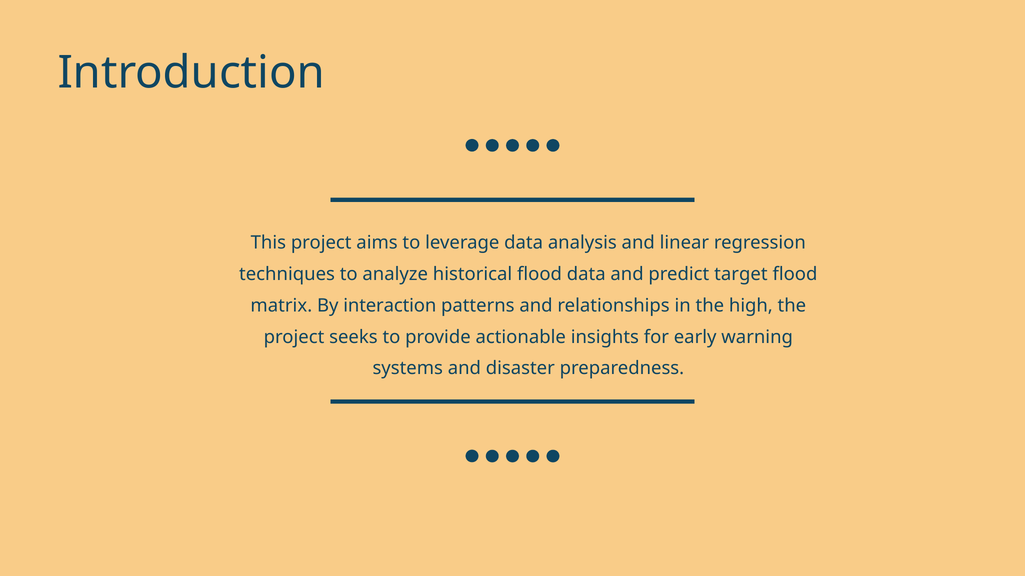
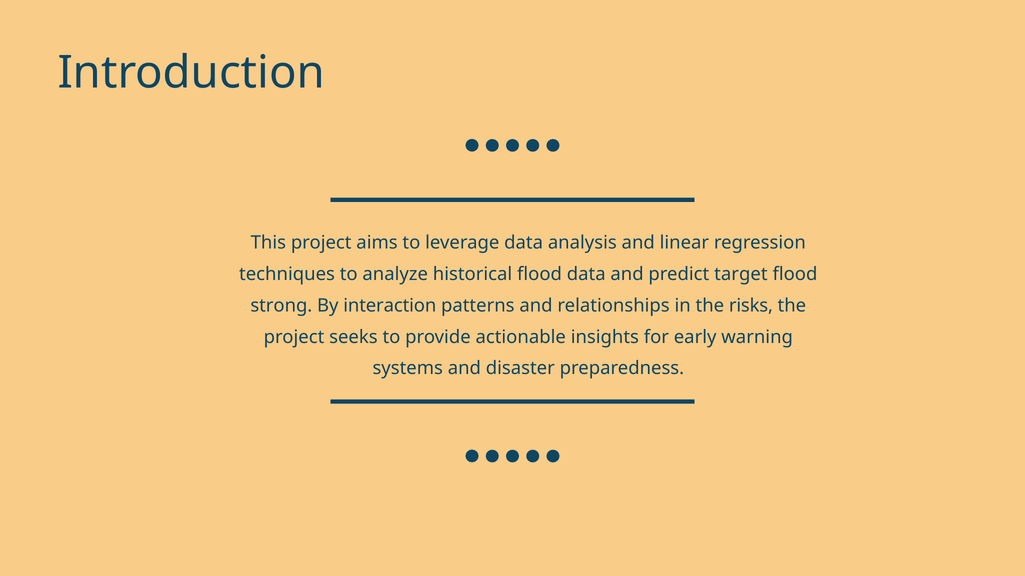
matrix: matrix -> strong
high: high -> risks
